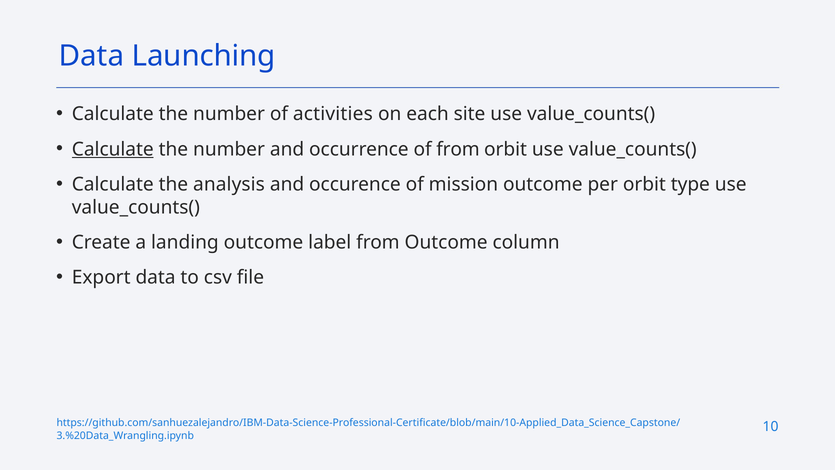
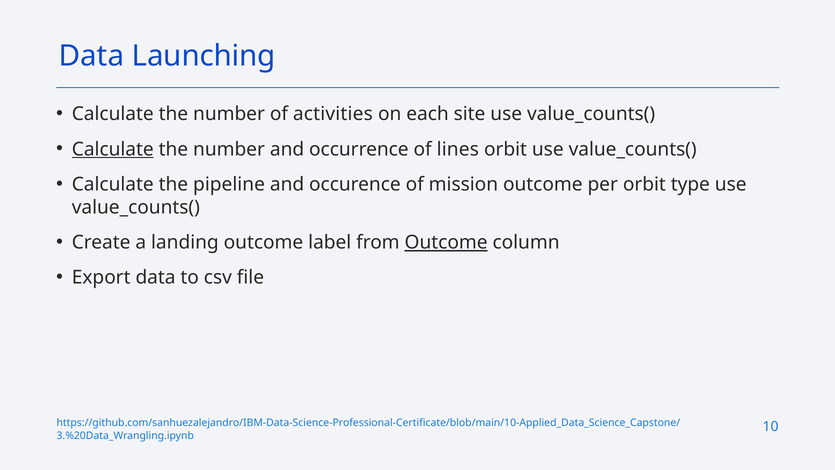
of from: from -> lines
analysis: analysis -> pipeline
Outcome at (446, 242) underline: none -> present
